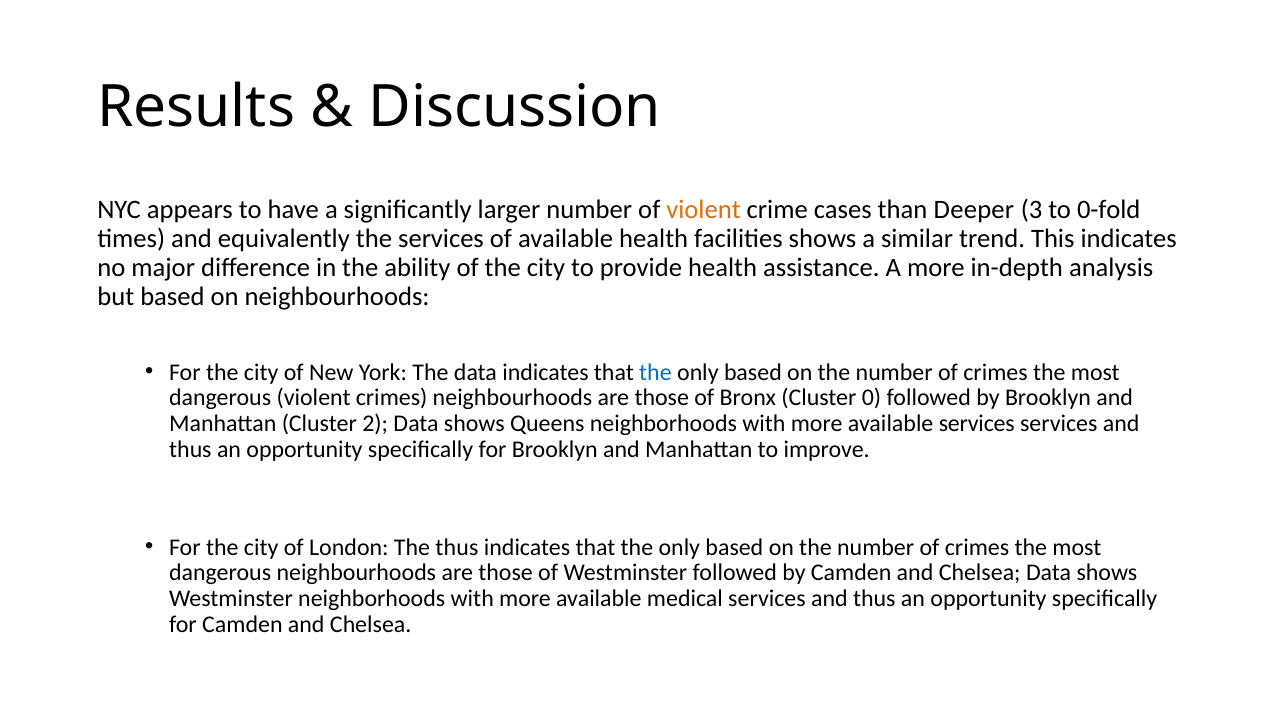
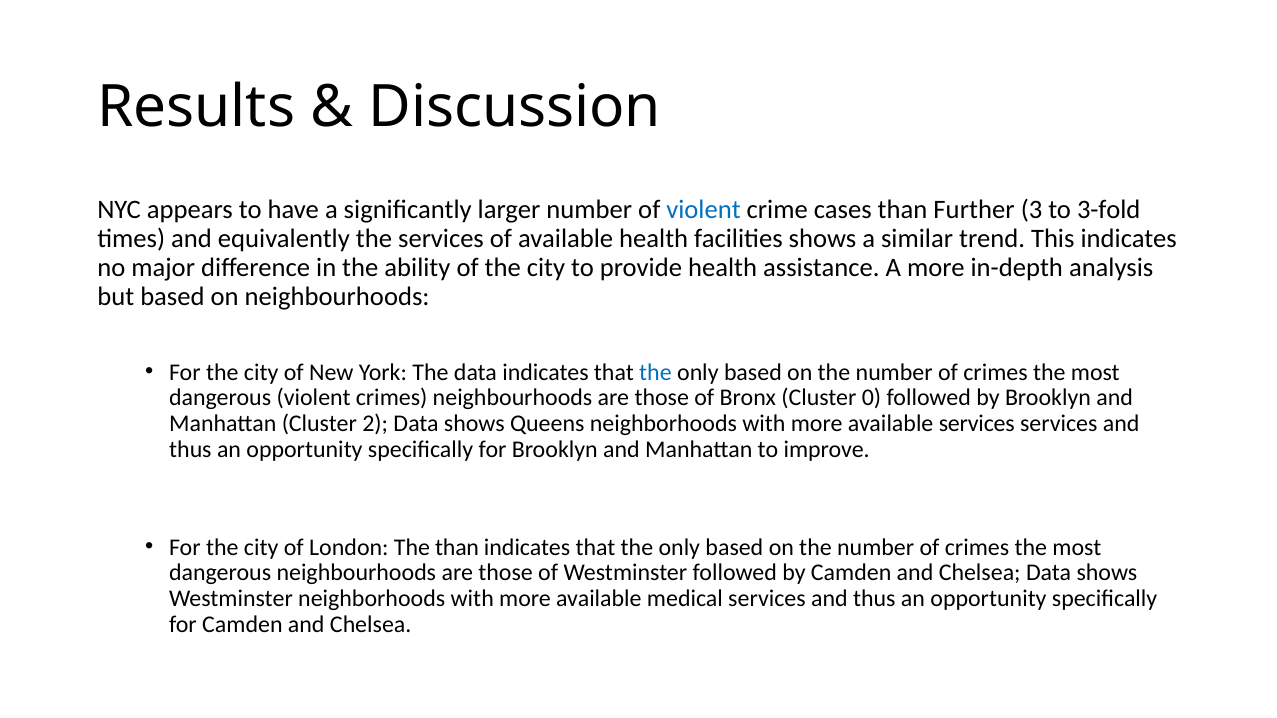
violent at (704, 210) colour: orange -> blue
Deeper: Deeper -> Further
0-fold: 0-fold -> 3-fold
The thus: thus -> than
